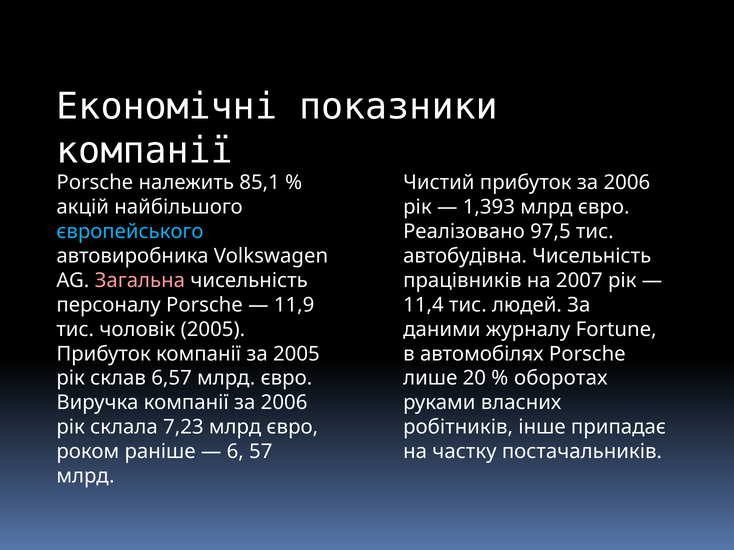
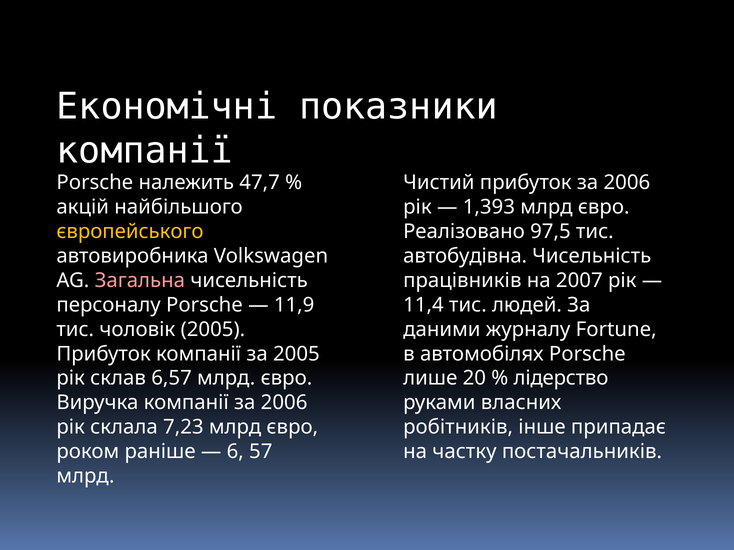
85,1: 85,1 -> 47,7
європейського colour: light blue -> yellow
оборотах: оборотах -> лідерство
